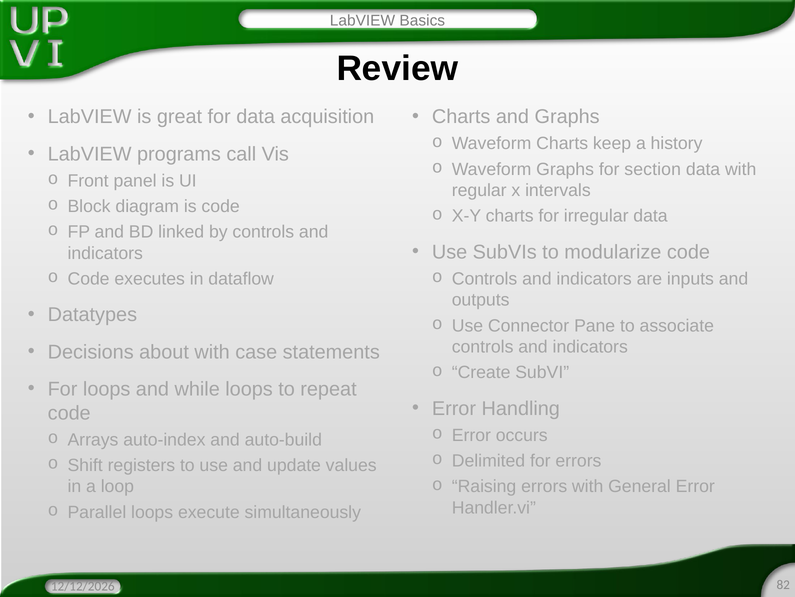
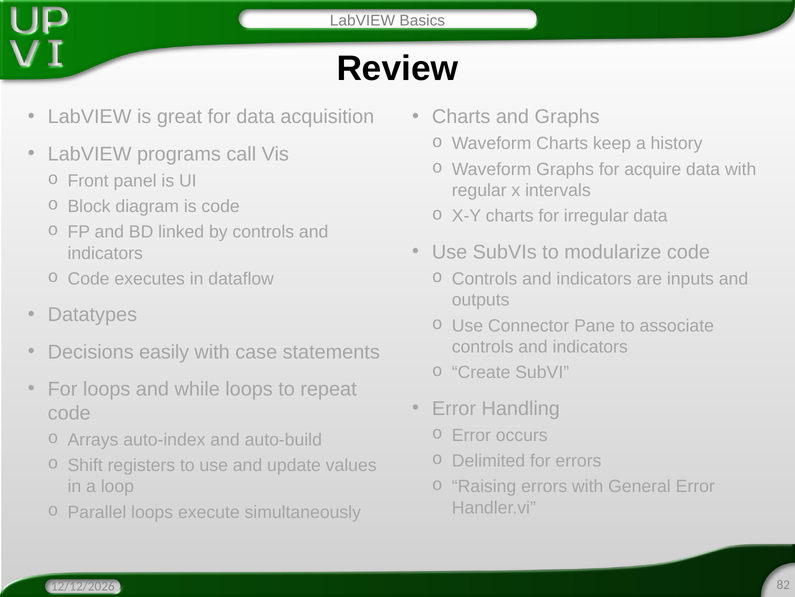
section: section -> acquire
about: about -> easily
